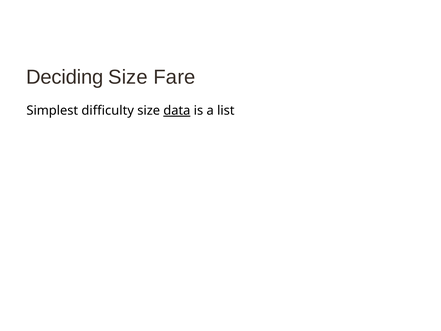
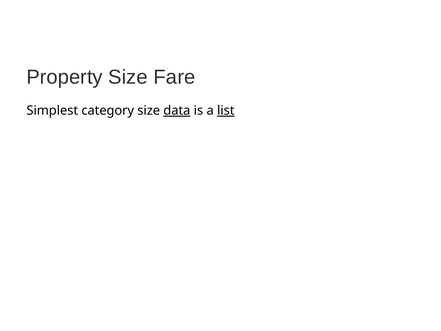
Deciding: Deciding -> Property
difficulty: difficulty -> category
list underline: none -> present
